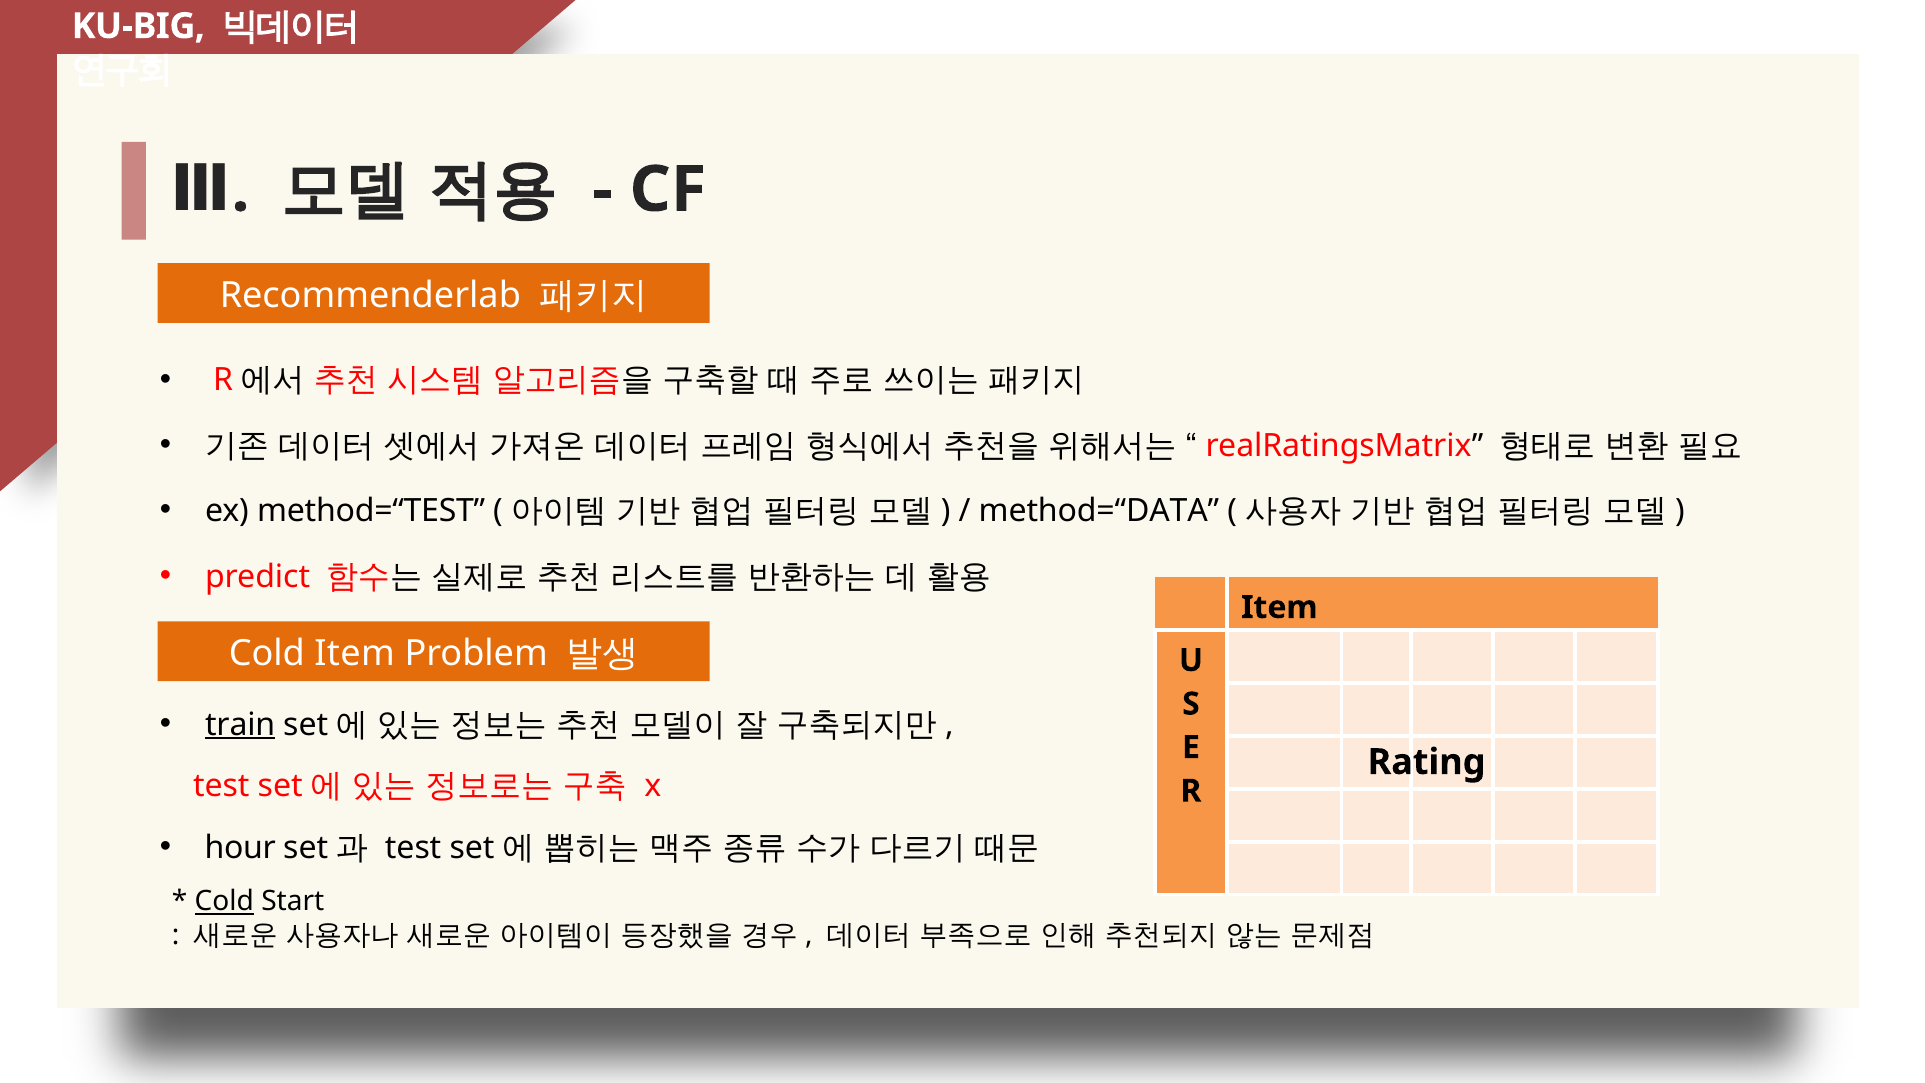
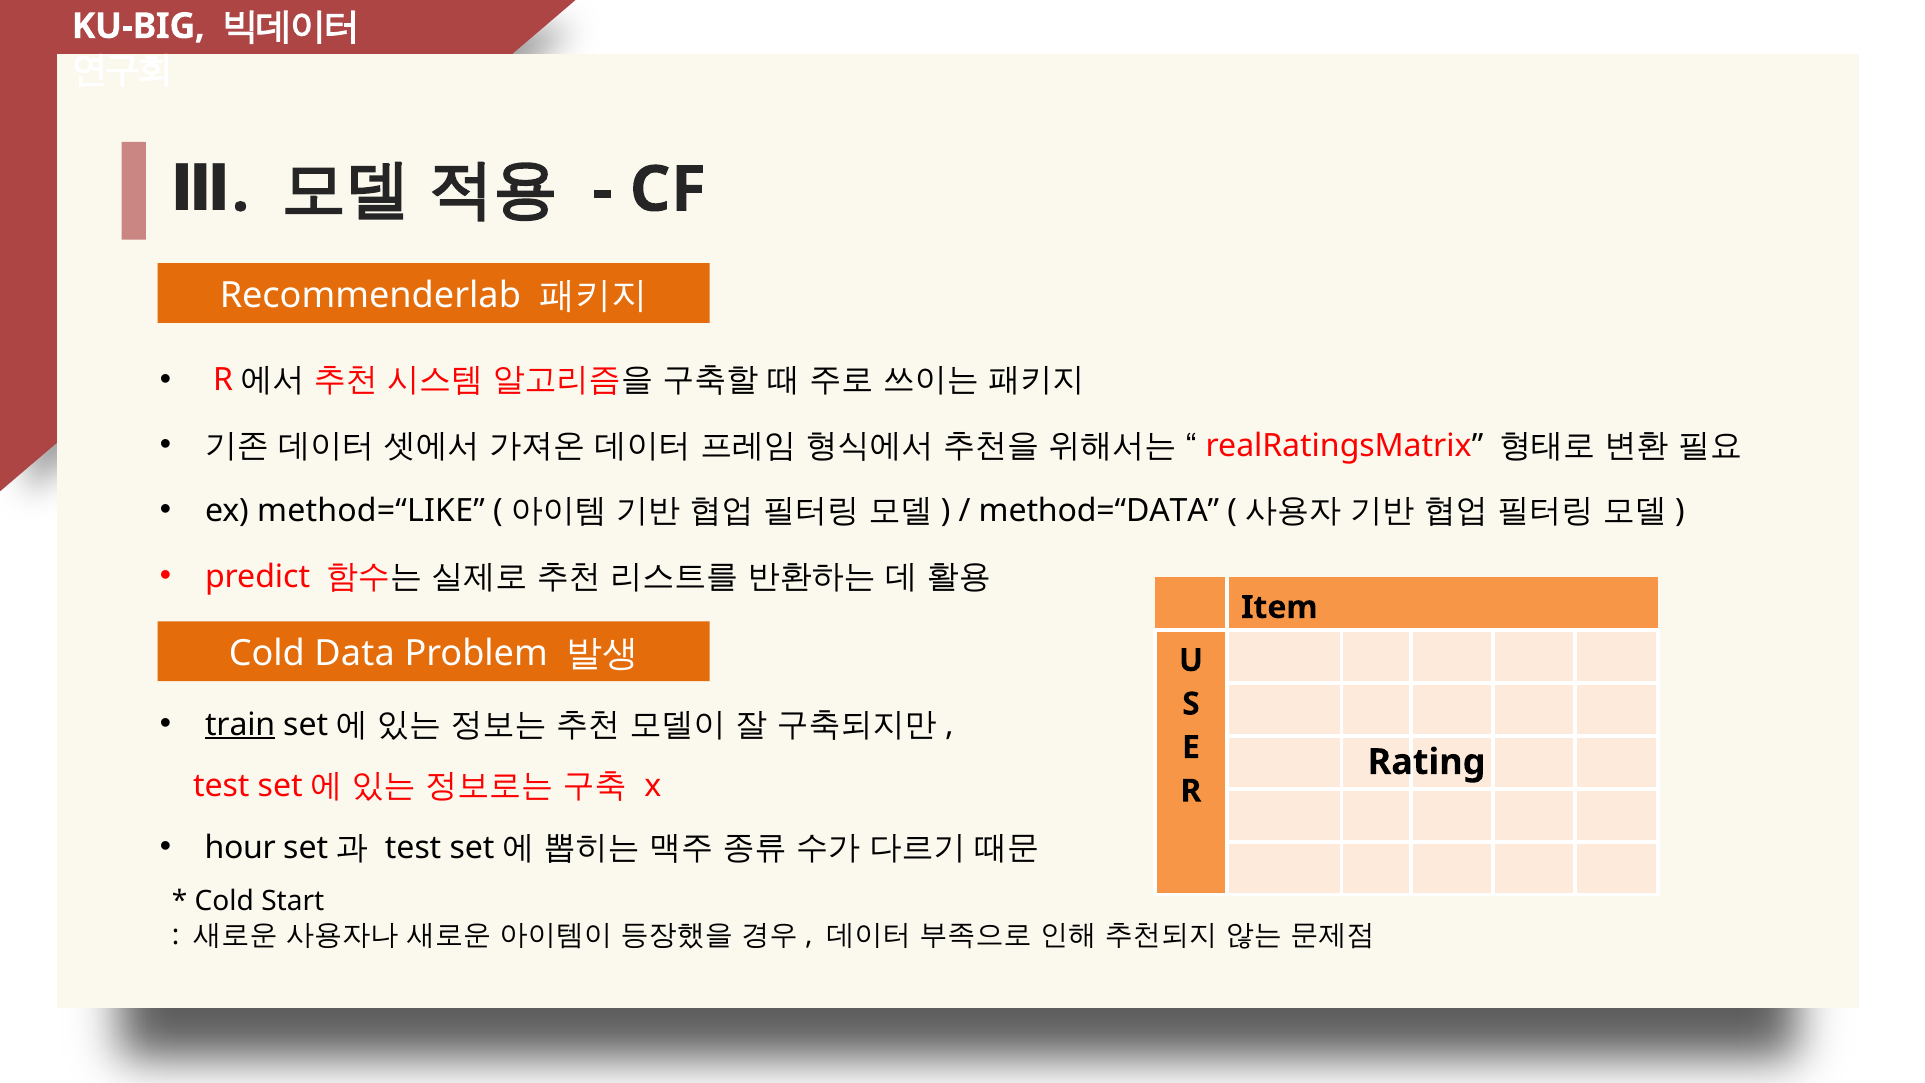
method=“TEST: method=“TEST -> method=“LIKE
Cold Item: Item -> Data
Cold at (224, 902) underline: present -> none
